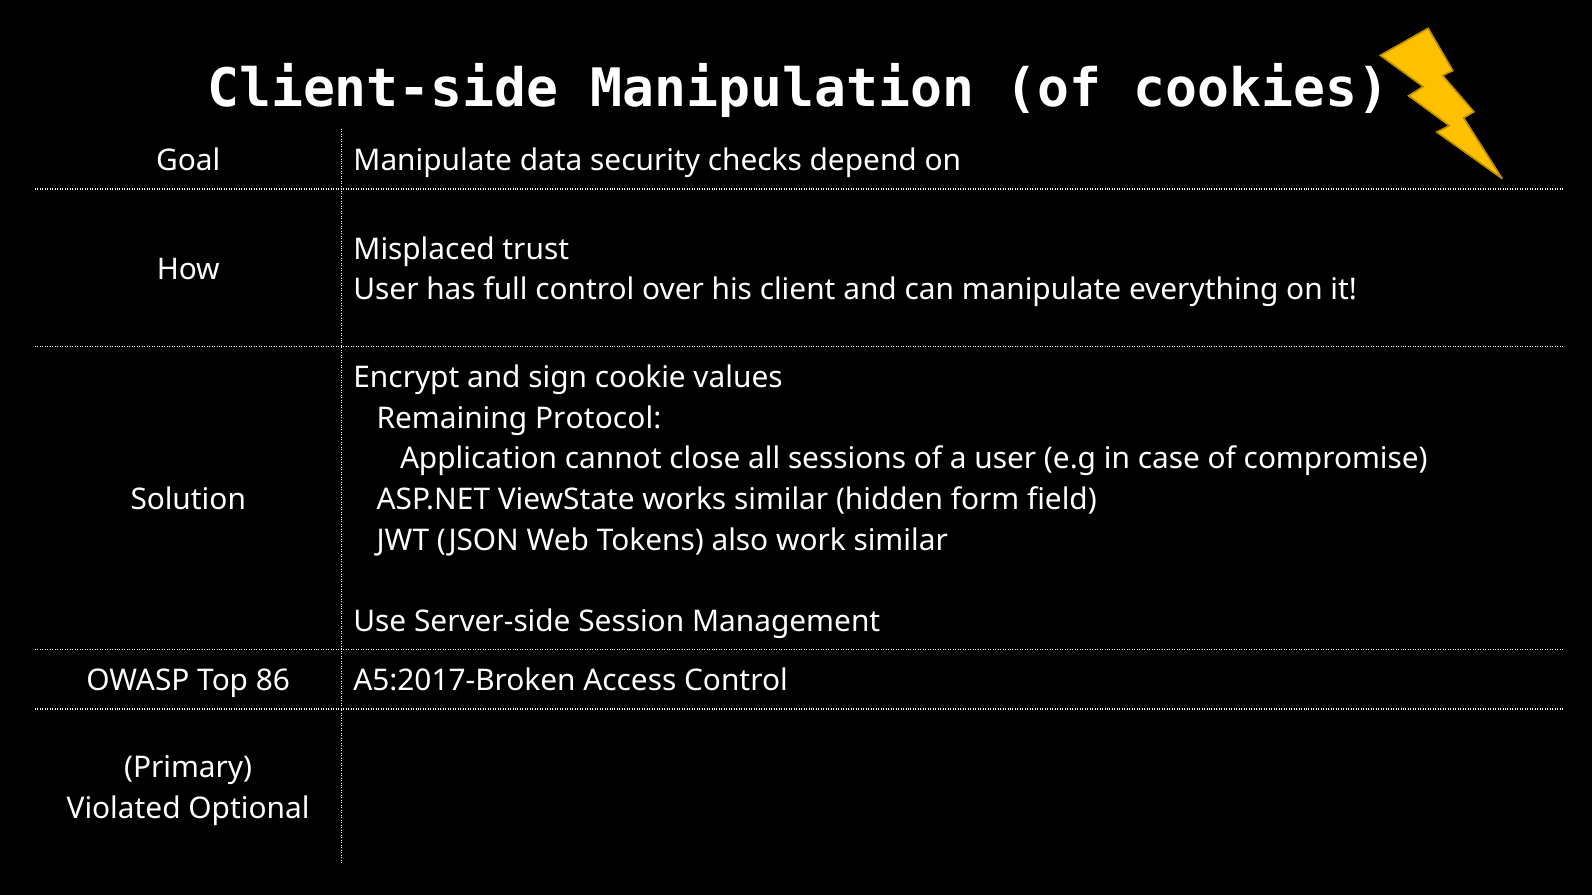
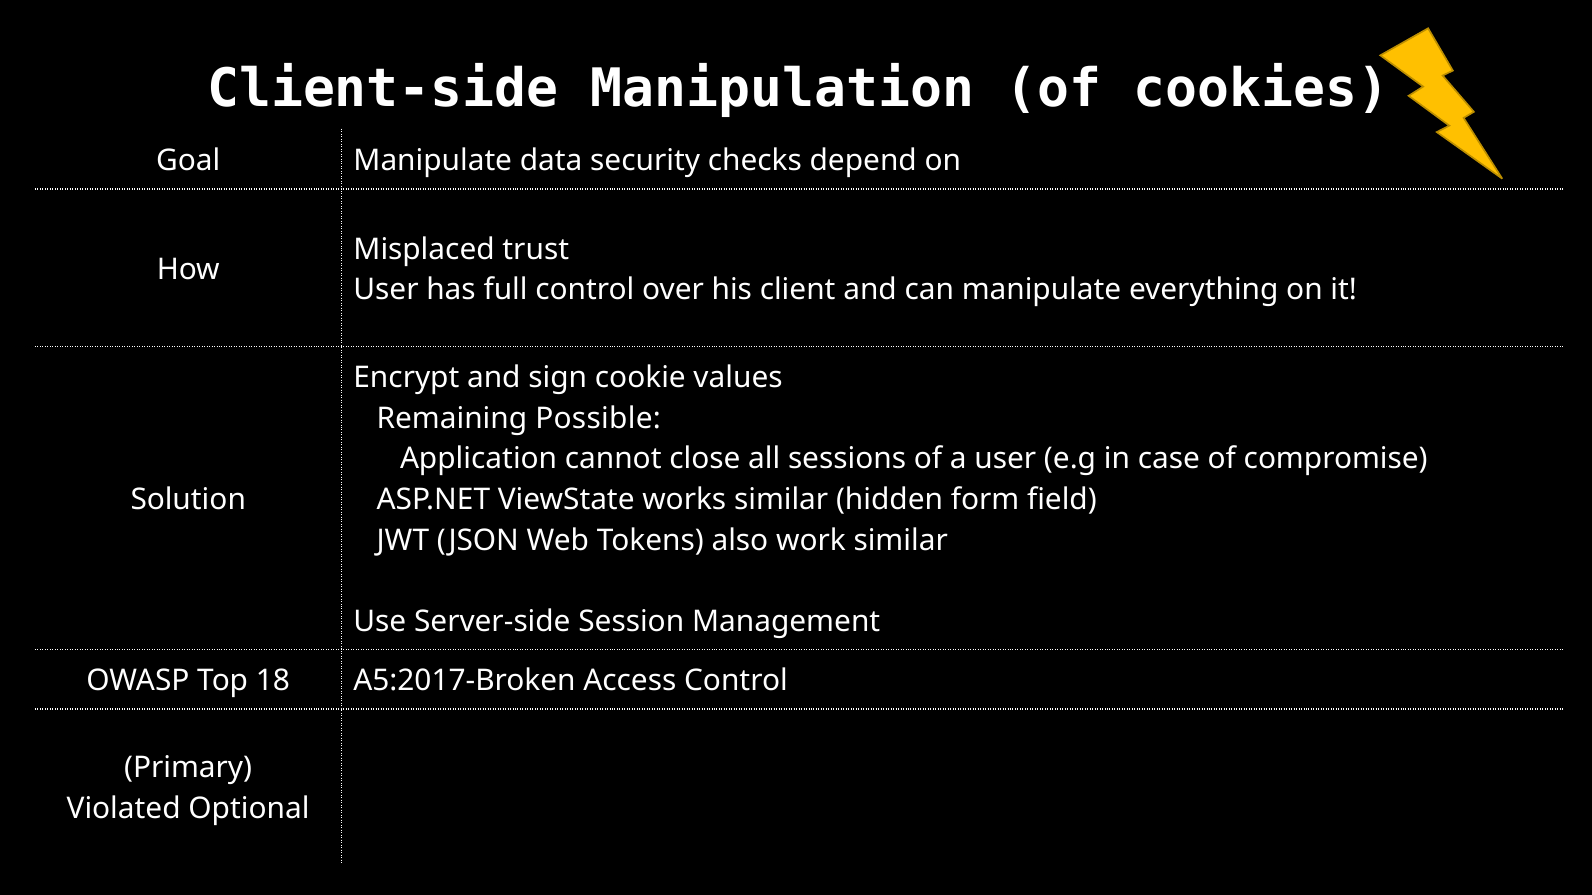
Protocol: Protocol -> Possible
86: 86 -> 18
